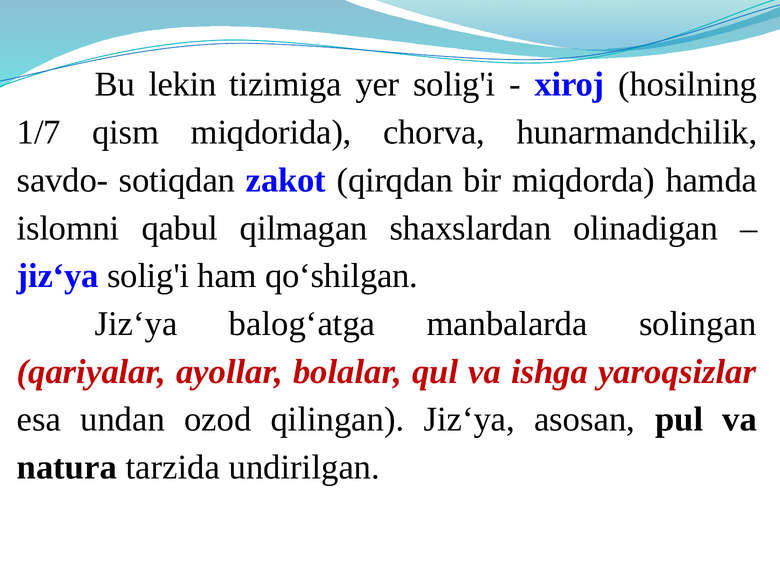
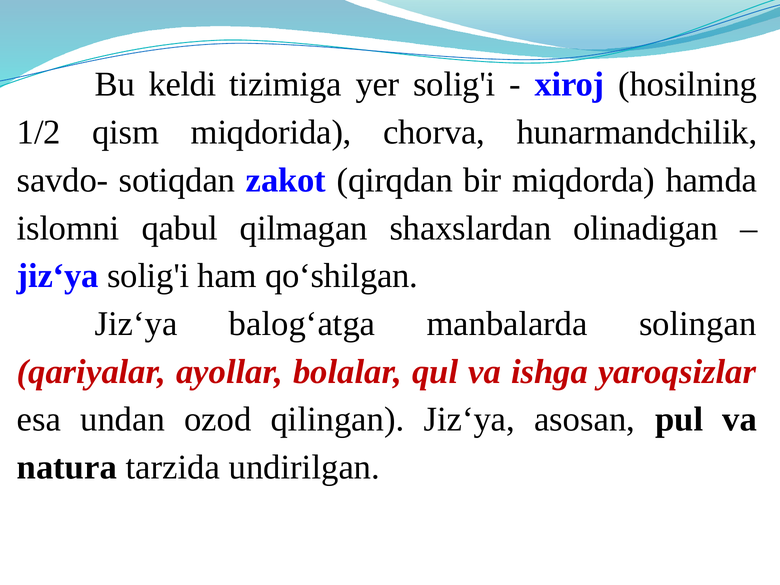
lekin: lekin -> keldi
1/7: 1/7 -> 1/2
